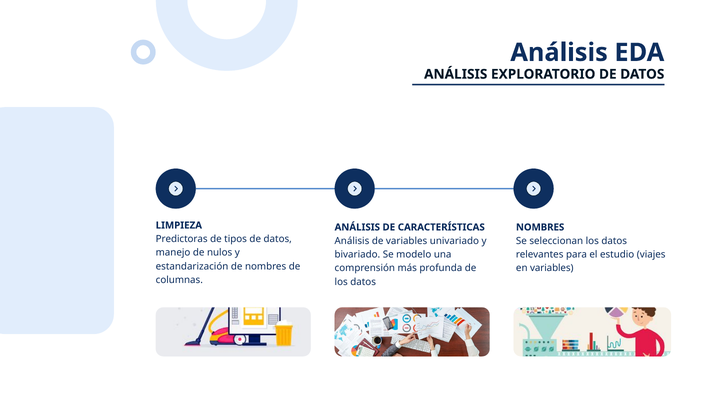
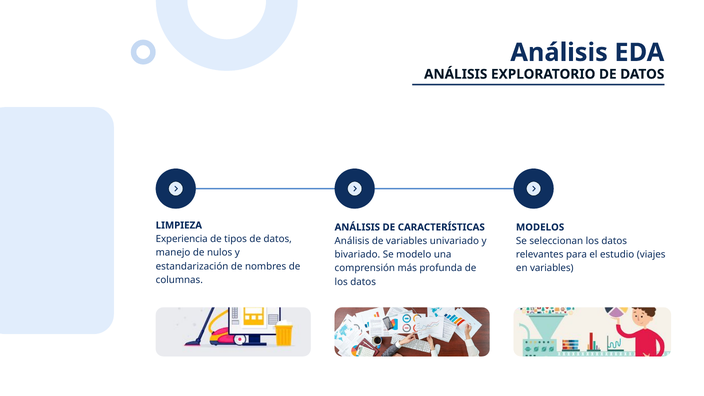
NOMBRES at (540, 227): NOMBRES -> MODELOS
Predictoras: Predictoras -> Experiencia
